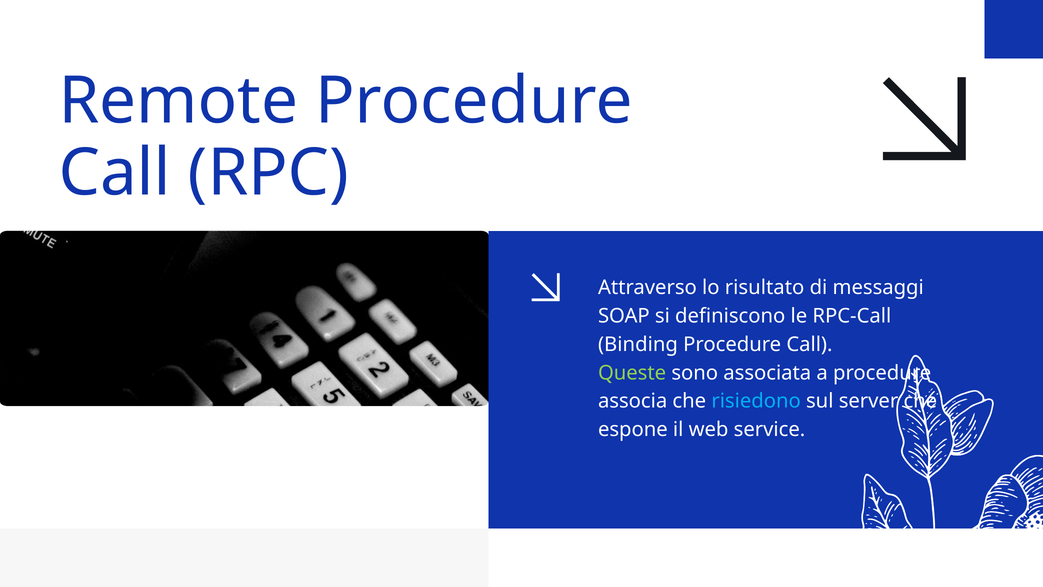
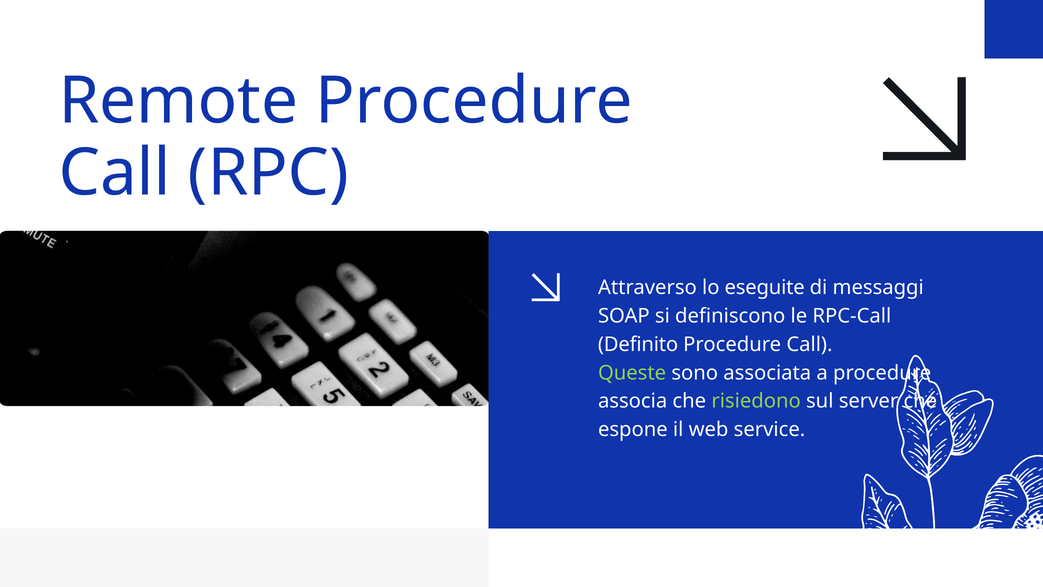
risultato: risultato -> eseguite
Binding: Binding -> Definito
risiedono colour: light blue -> light green
